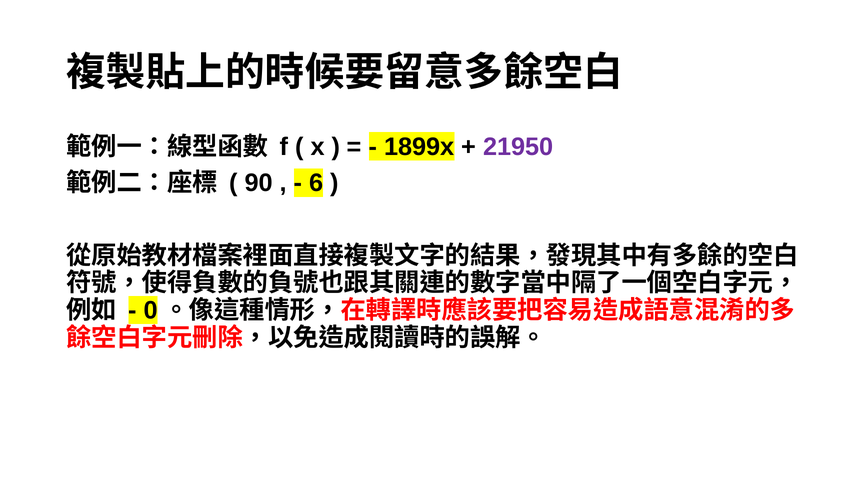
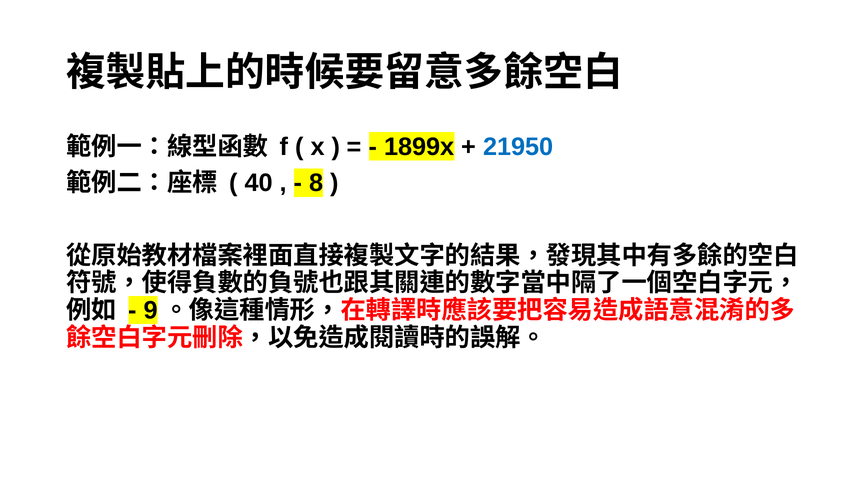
21950 colour: purple -> blue
90: 90 -> 40
6: 6 -> 8
0: 0 -> 9
